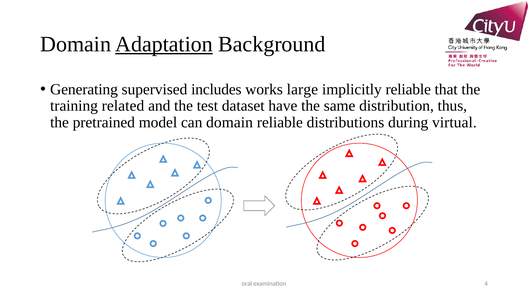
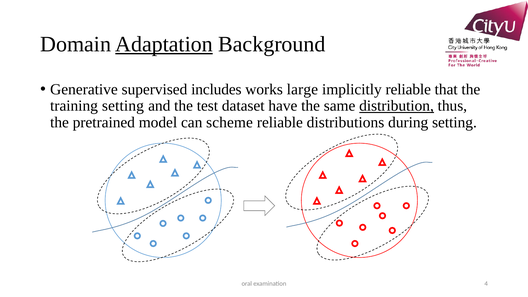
Generating: Generating -> Generative
training related: related -> setting
distribution underline: none -> present
can domain: domain -> scheme
during virtual: virtual -> setting
